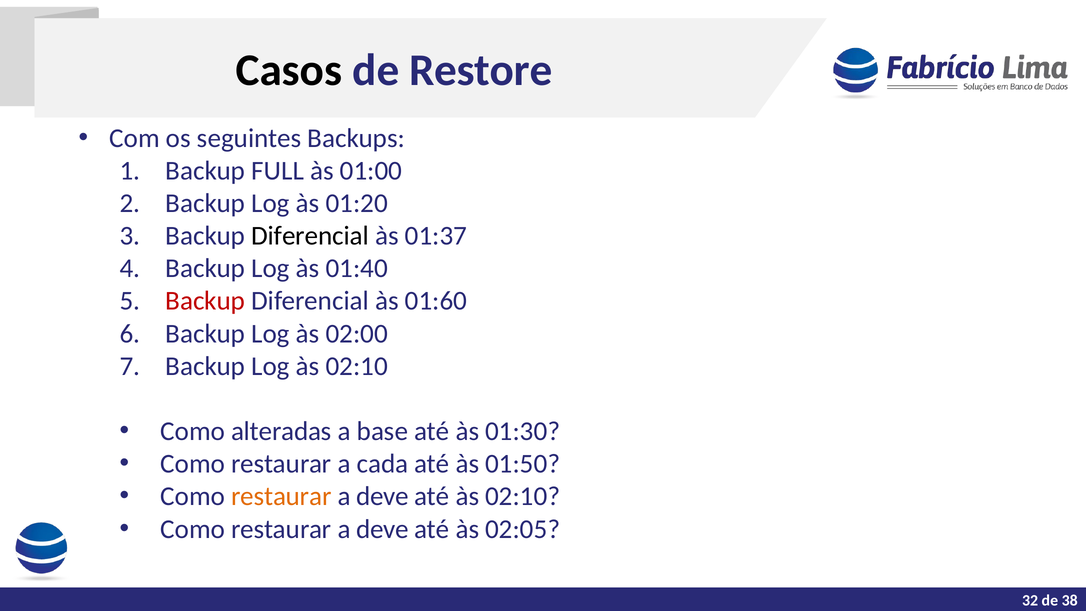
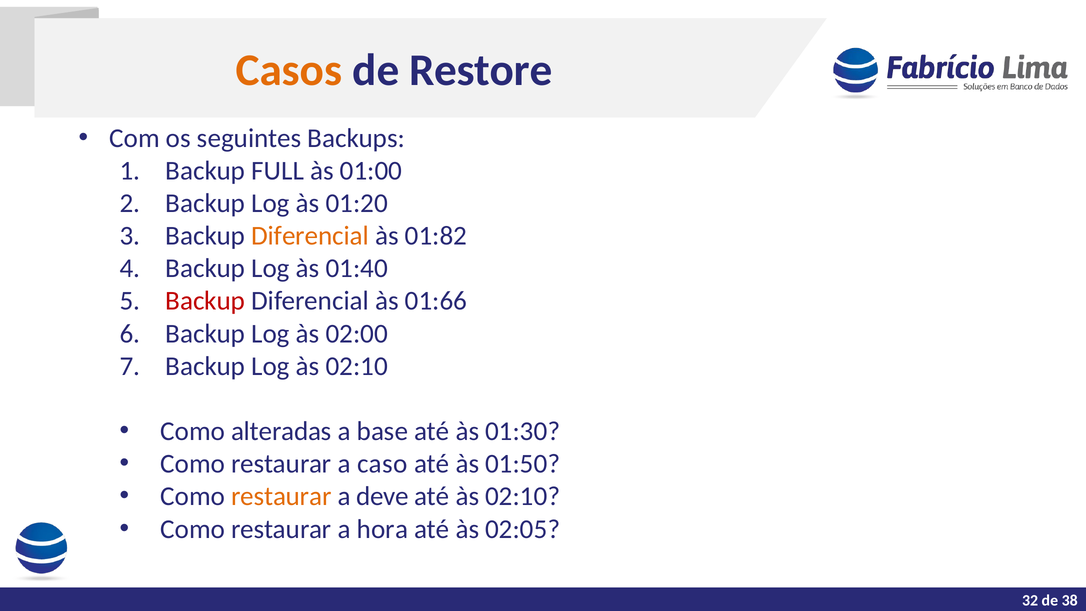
Casos colour: black -> orange
Diferencial at (310, 236) colour: black -> orange
01:37: 01:37 -> 01:82
01:60: 01:60 -> 01:66
cada: cada -> caso
deve at (383, 529): deve -> hora
